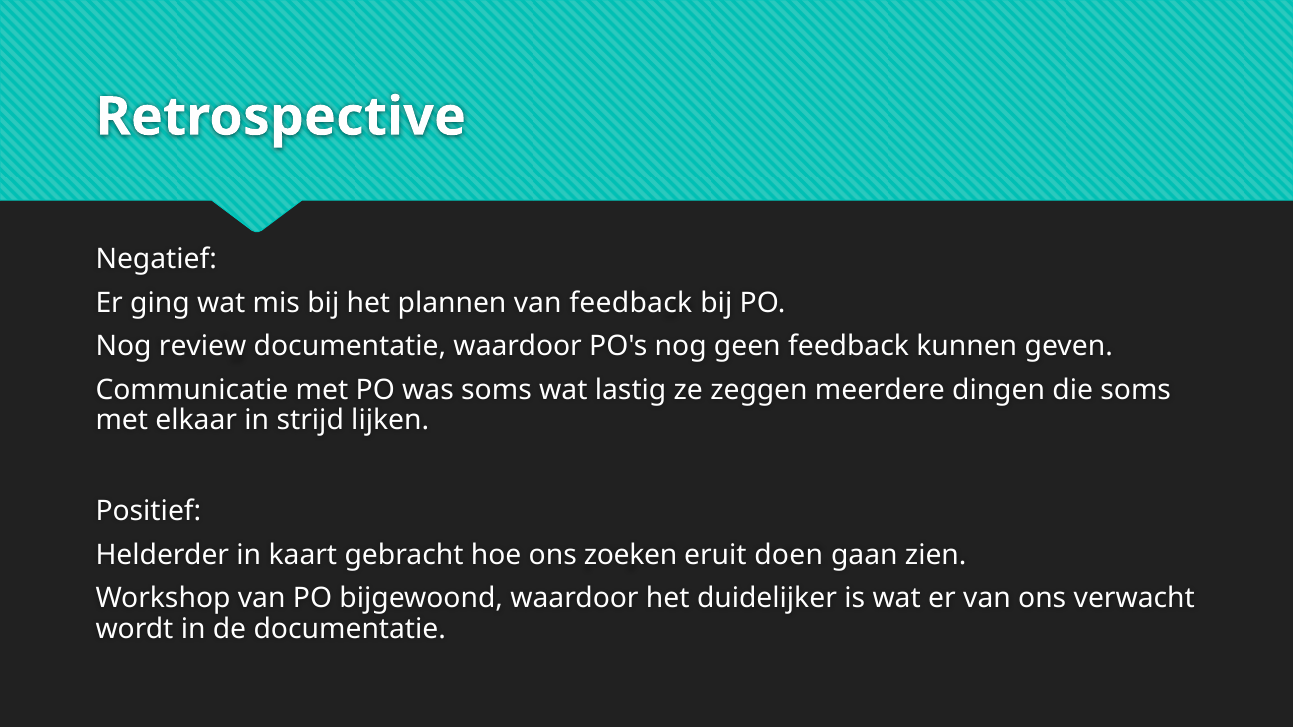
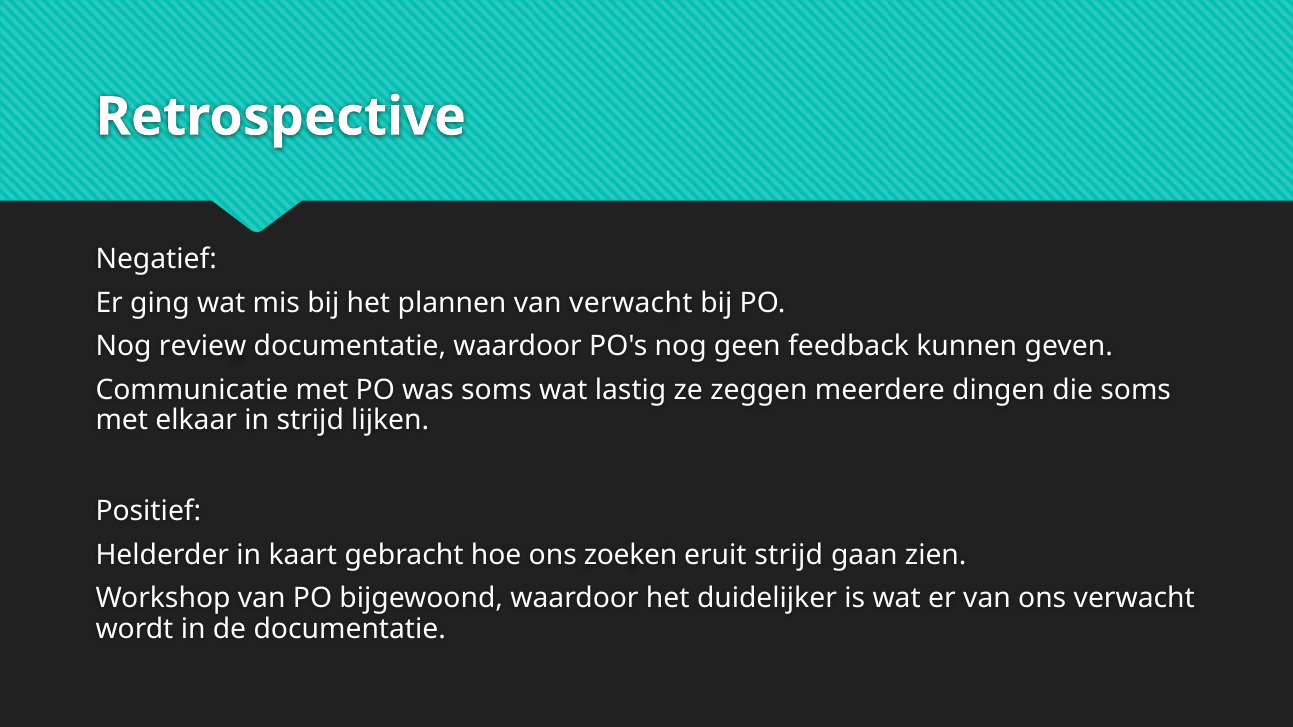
van feedback: feedback -> verwacht
eruit doen: doen -> strijd
